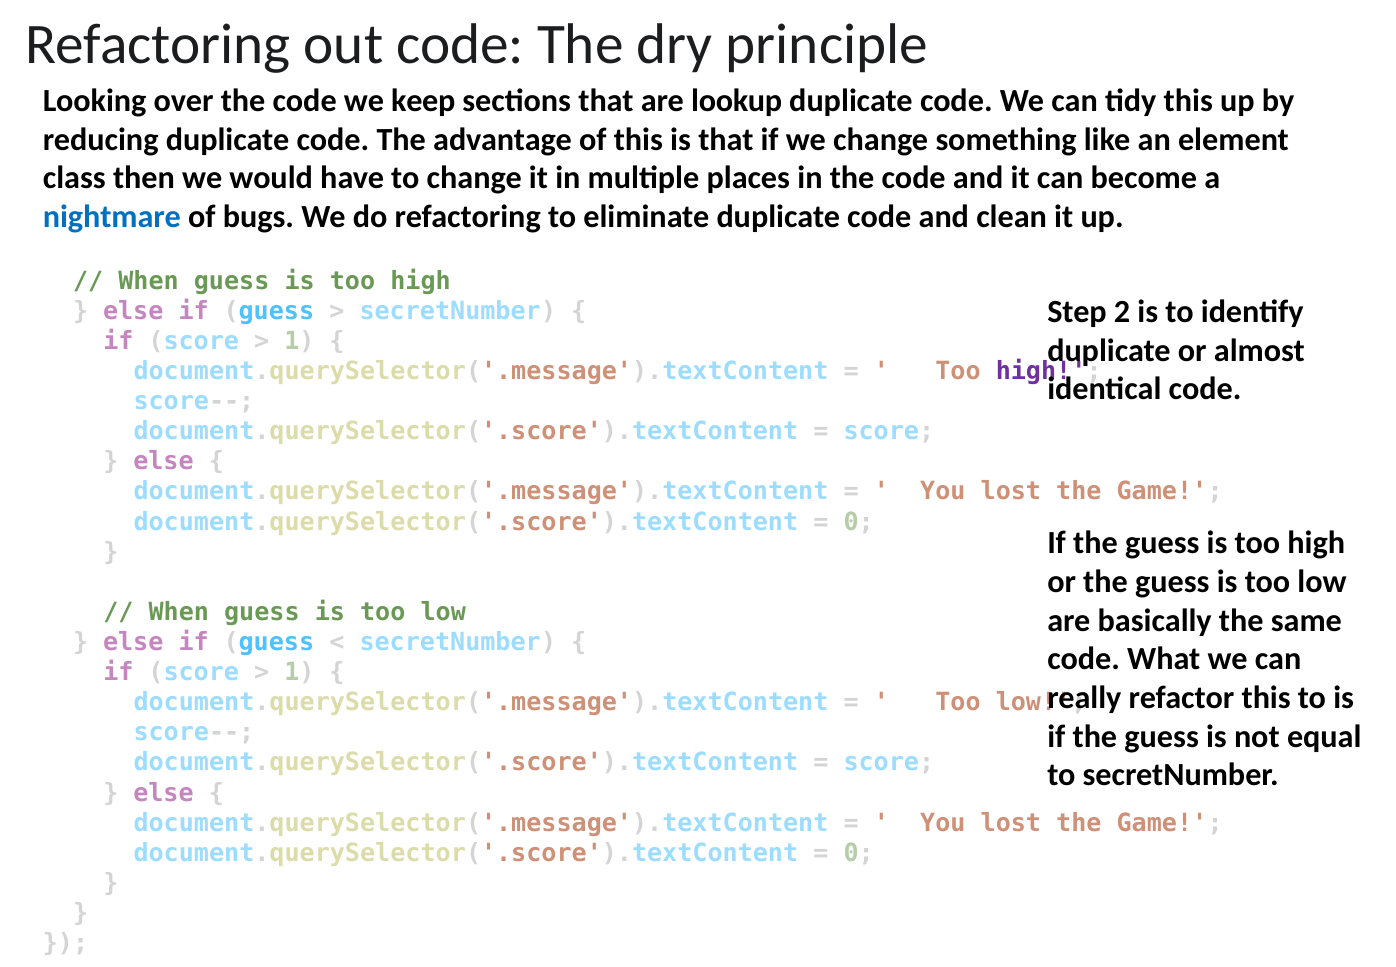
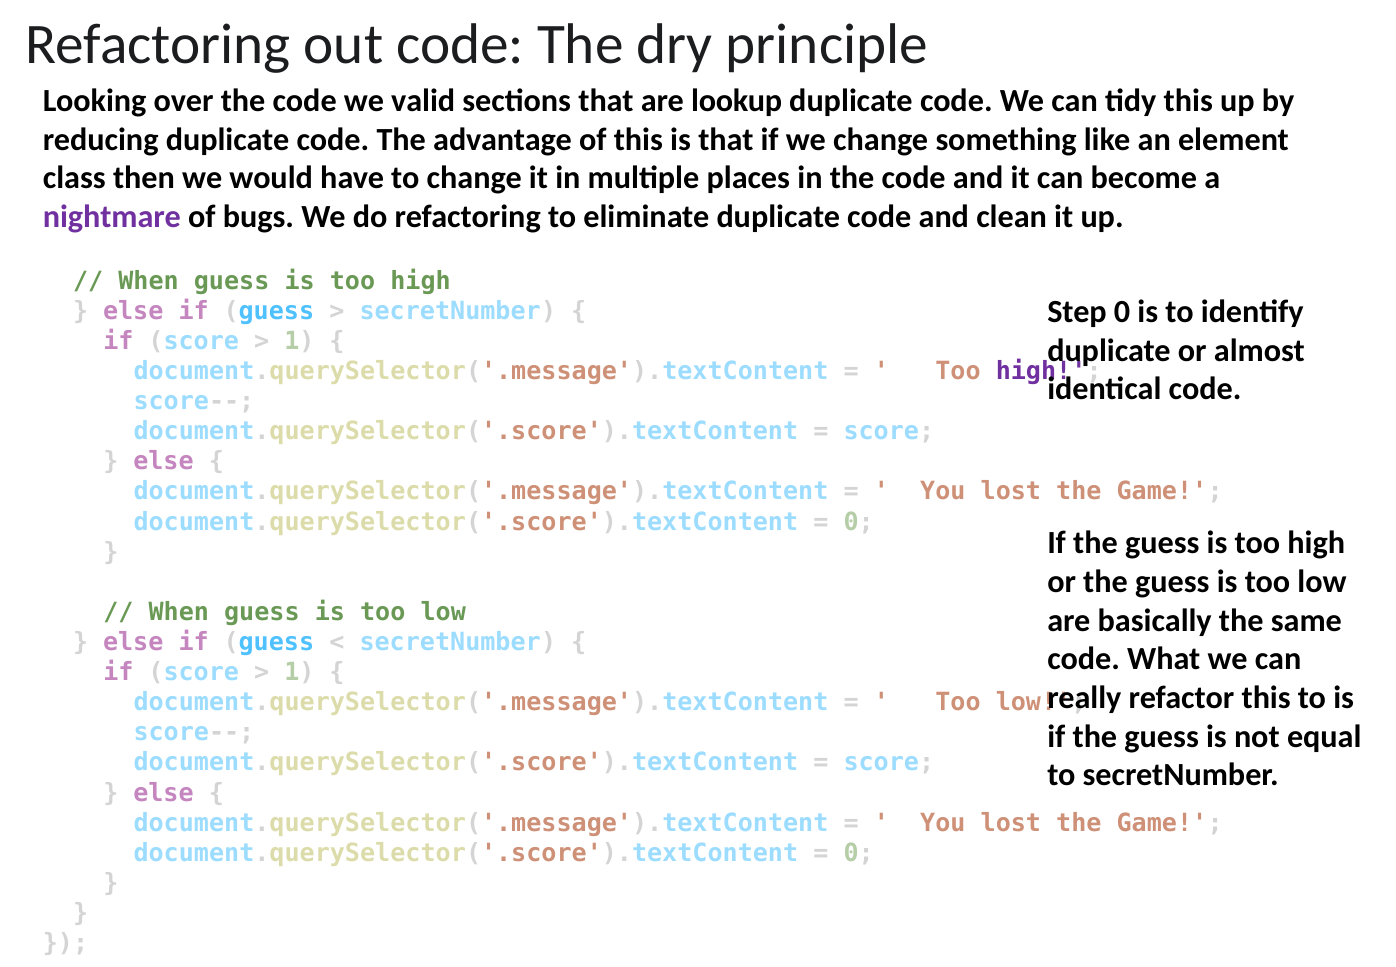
keep: keep -> valid
nightmare colour: blue -> purple
Step 2: 2 -> 0
